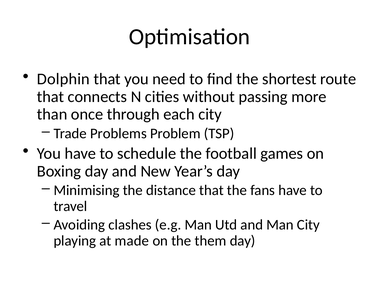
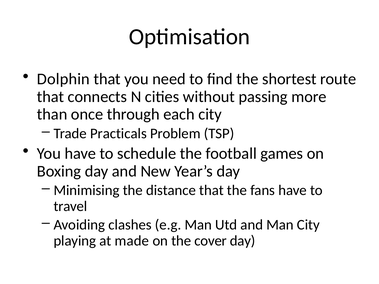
Problems: Problems -> Practicals
them: them -> cover
